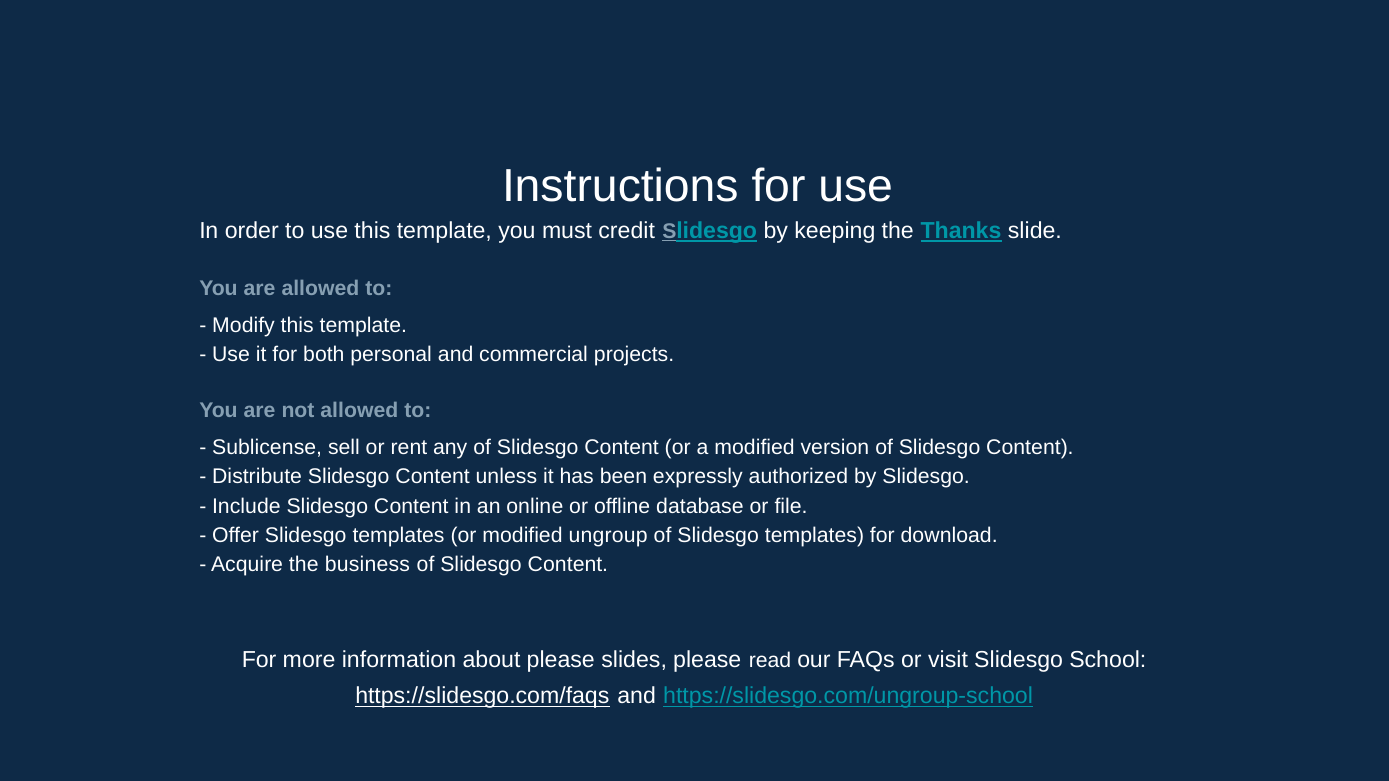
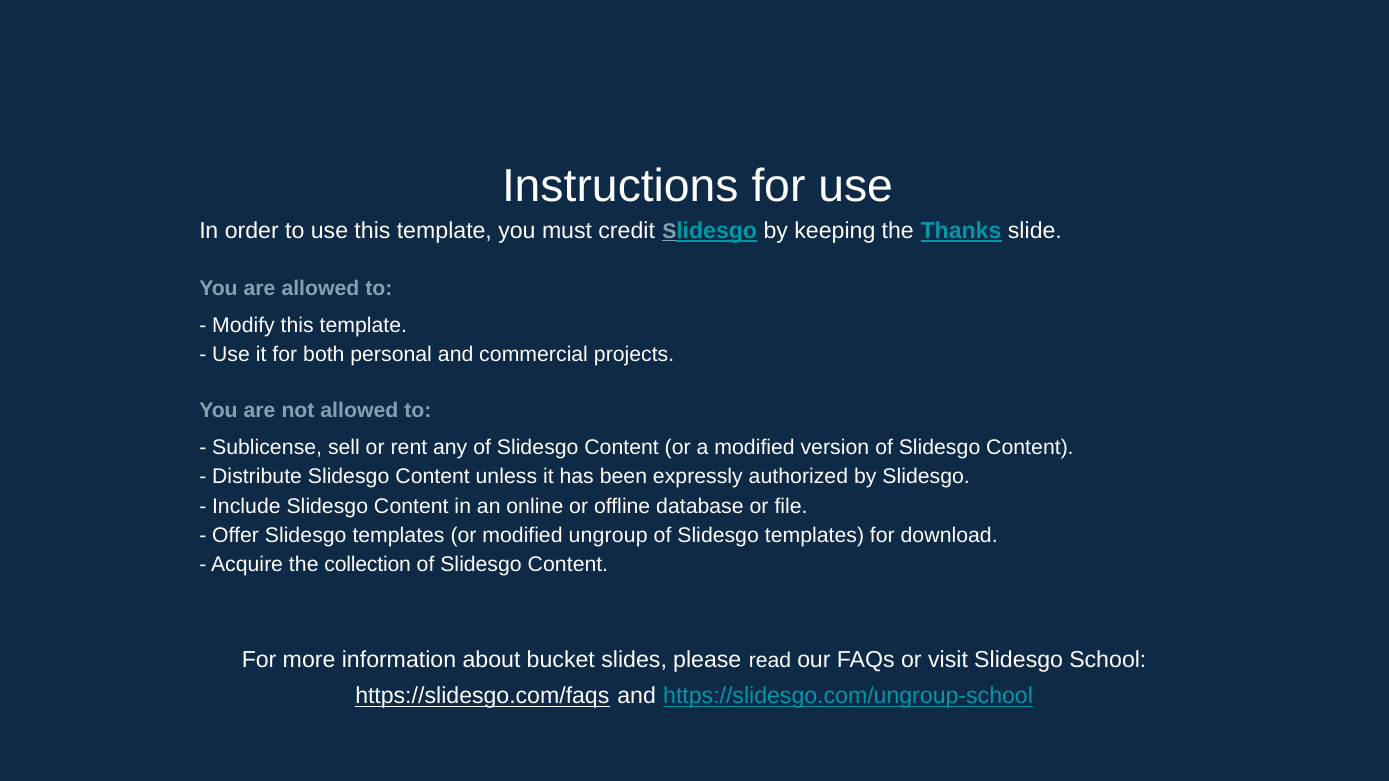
business: business -> collection
about please: please -> bucket
